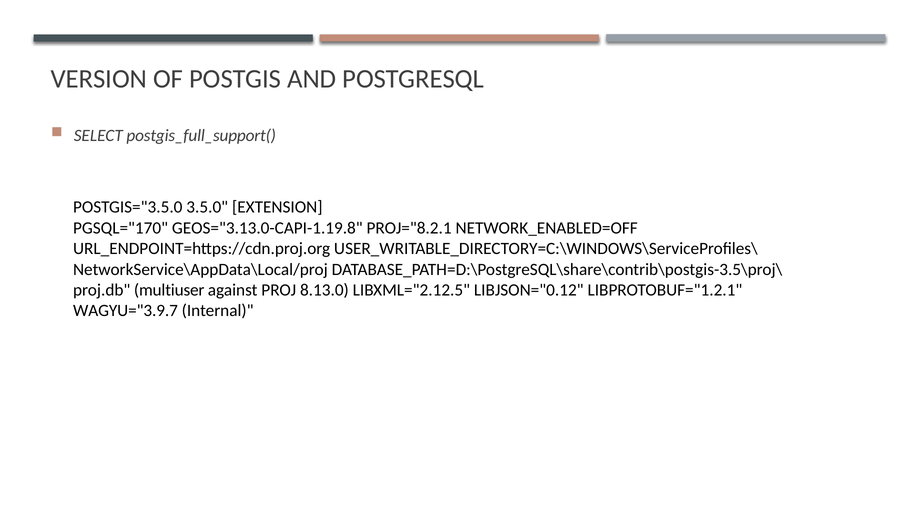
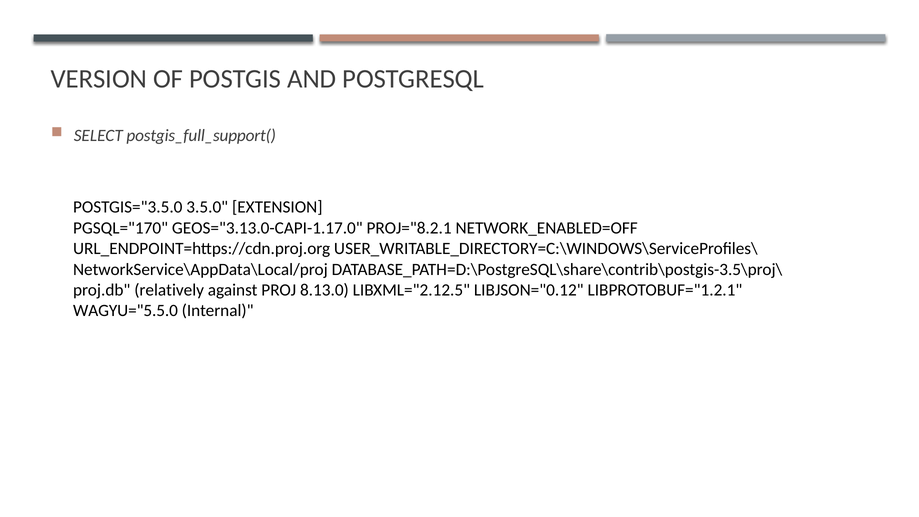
GEOS="3.13.0-CAPI-1.19.8: GEOS="3.13.0-CAPI-1.19.8 -> GEOS="3.13.0-CAPI-1.17.0
multiuser: multiuser -> relatively
WAGYU="3.9.7: WAGYU="3.9.7 -> WAGYU="5.5.0
